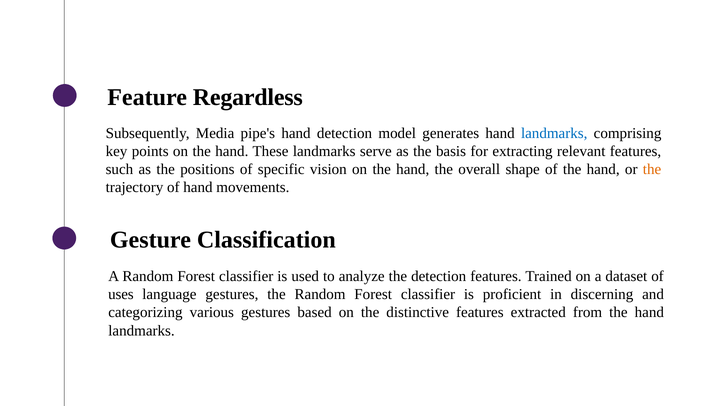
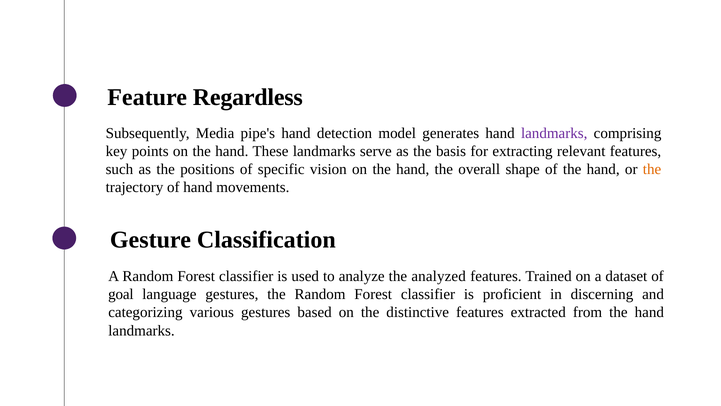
landmarks at (554, 133) colour: blue -> purple
the detection: detection -> analyzed
uses: uses -> goal
